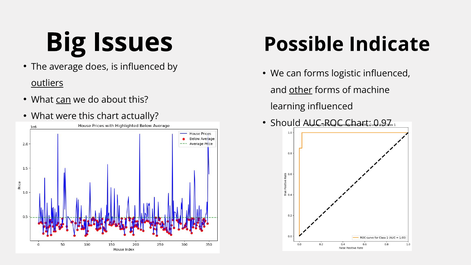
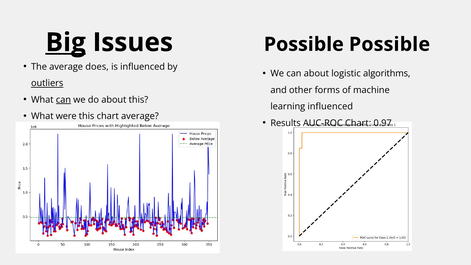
Big underline: none -> present
Possible Indicate: Indicate -> Possible
can forms: forms -> about
logistic influenced: influenced -> algorithms
other underline: present -> none
chart actually: actually -> average
Should: Should -> Results
